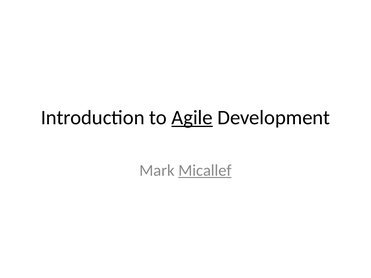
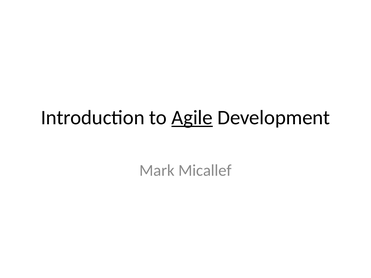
Micallef underline: present -> none
